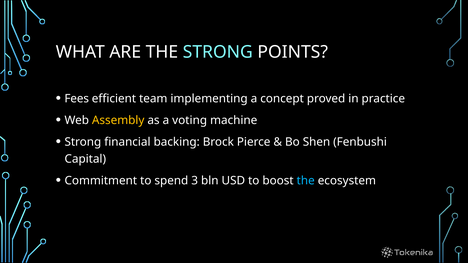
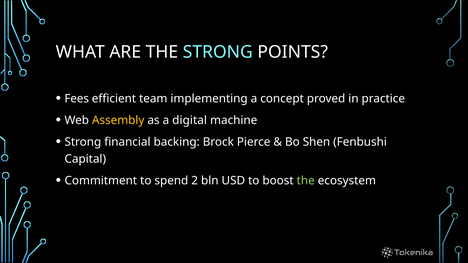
voting: voting -> digital
3: 3 -> 2
the at (306, 181) colour: light blue -> light green
